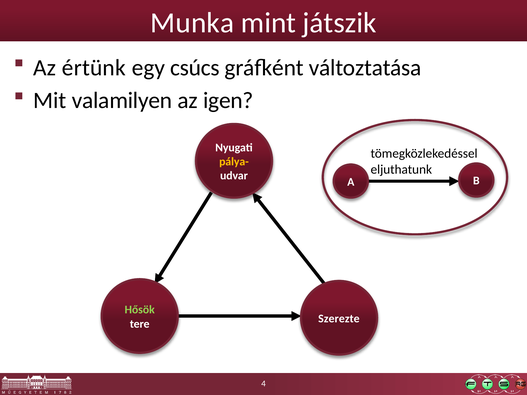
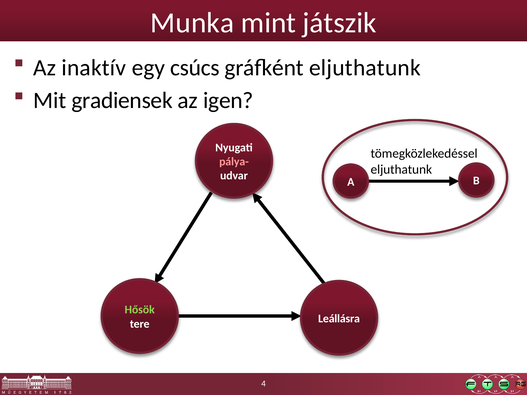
értünk: értünk -> inaktív
gráfként változtatása: változtatása -> eljuthatunk
valamilyen: valamilyen -> gradiensek
pálya- colour: yellow -> pink
Szerezte: Szerezte -> Leállásra
